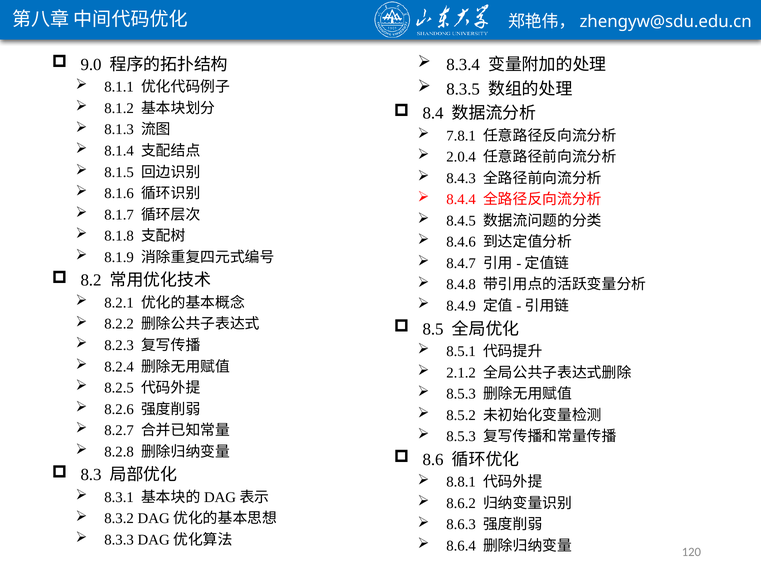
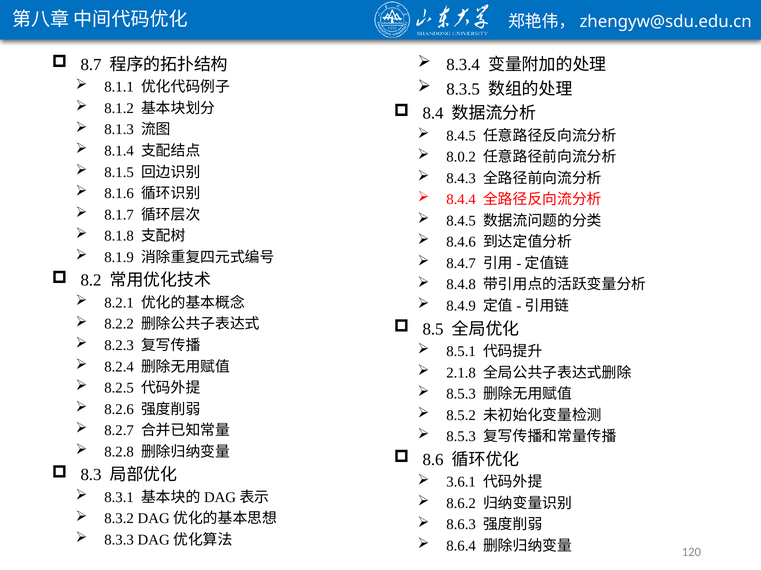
9.0: 9.0 -> 8.7
7.8.1 at (461, 136): 7.8.1 -> 8.4.5
2.0.4: 2.0.4 -> 8.0.2
2.1.2: 2.1.2 -> 2.1.8
8.8.1: 8.8.1 -> 3.6.1
